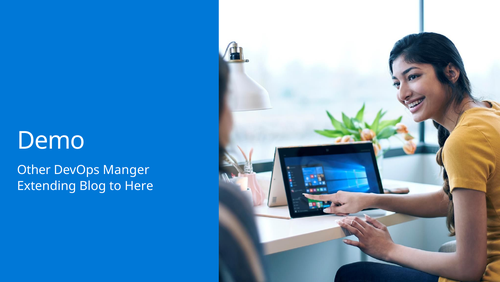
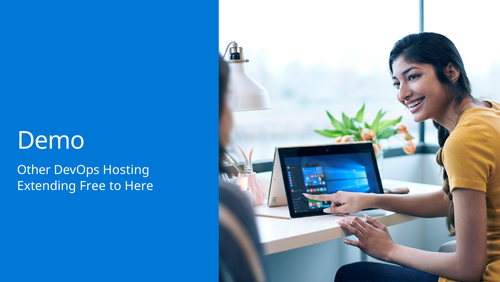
Manger: Manger -> Hosting
Blog: Blog -> Free
